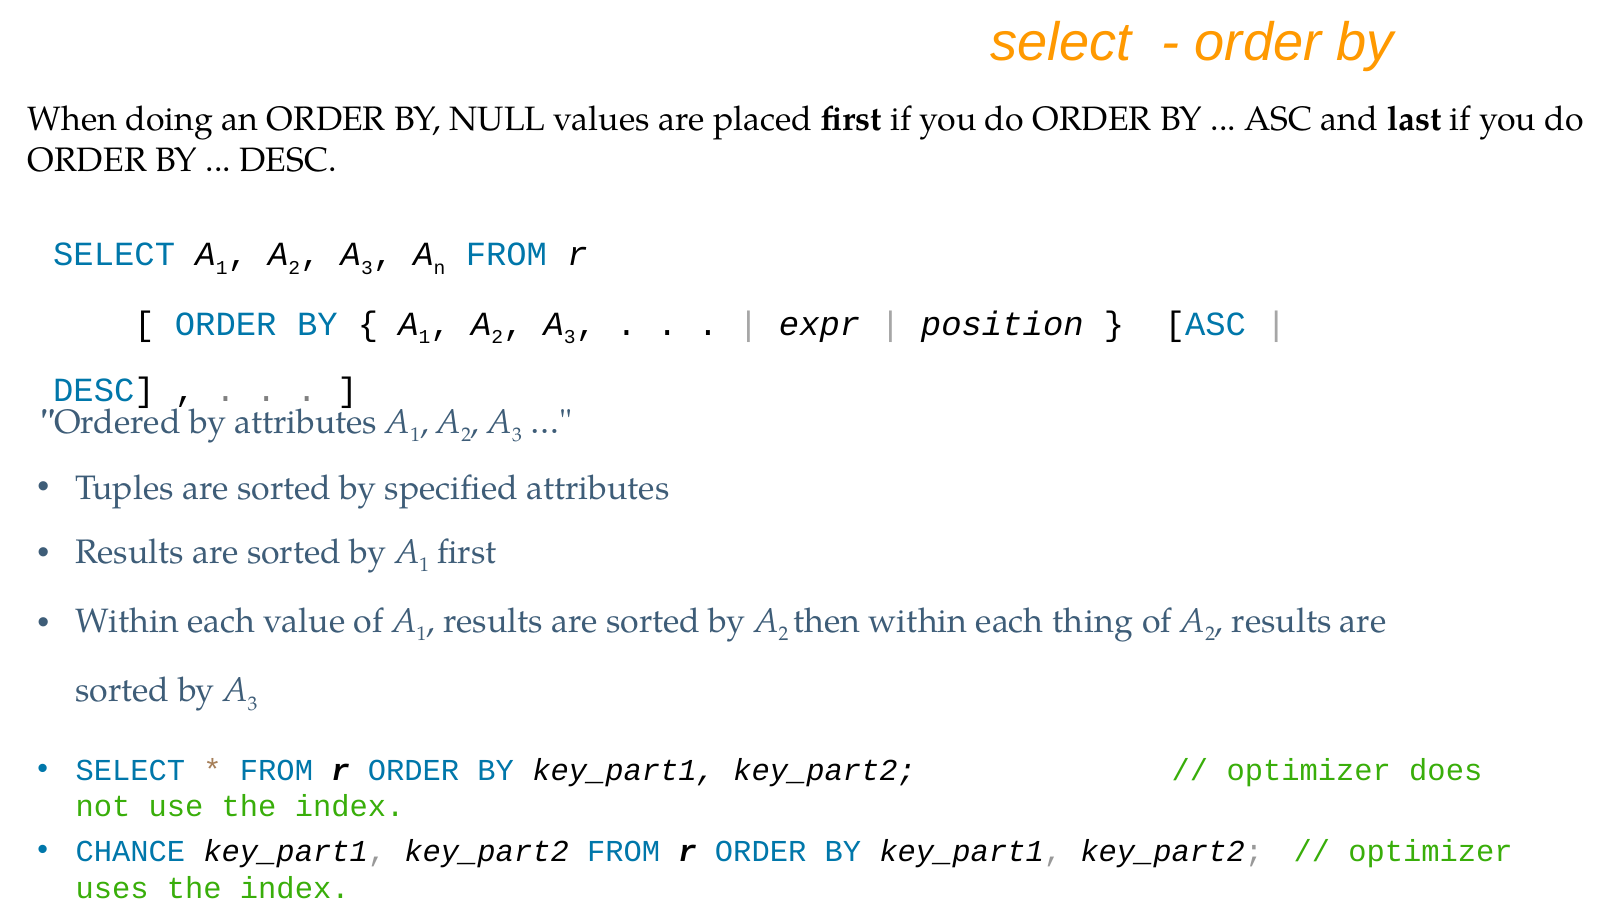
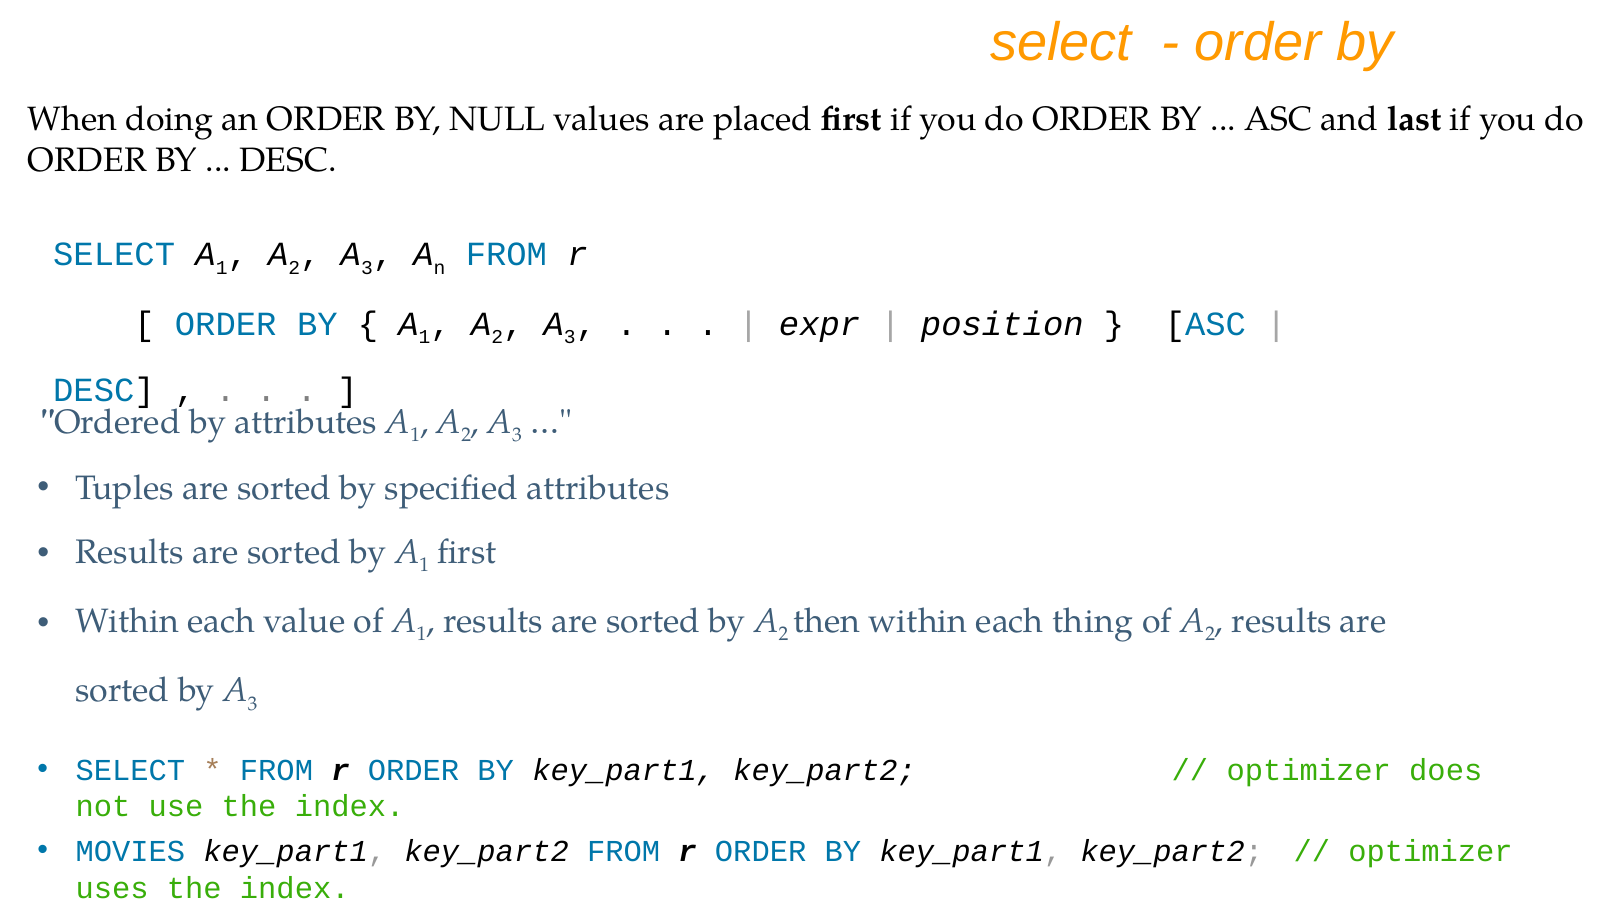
CHANCE: CHANCE -> MOVIES
